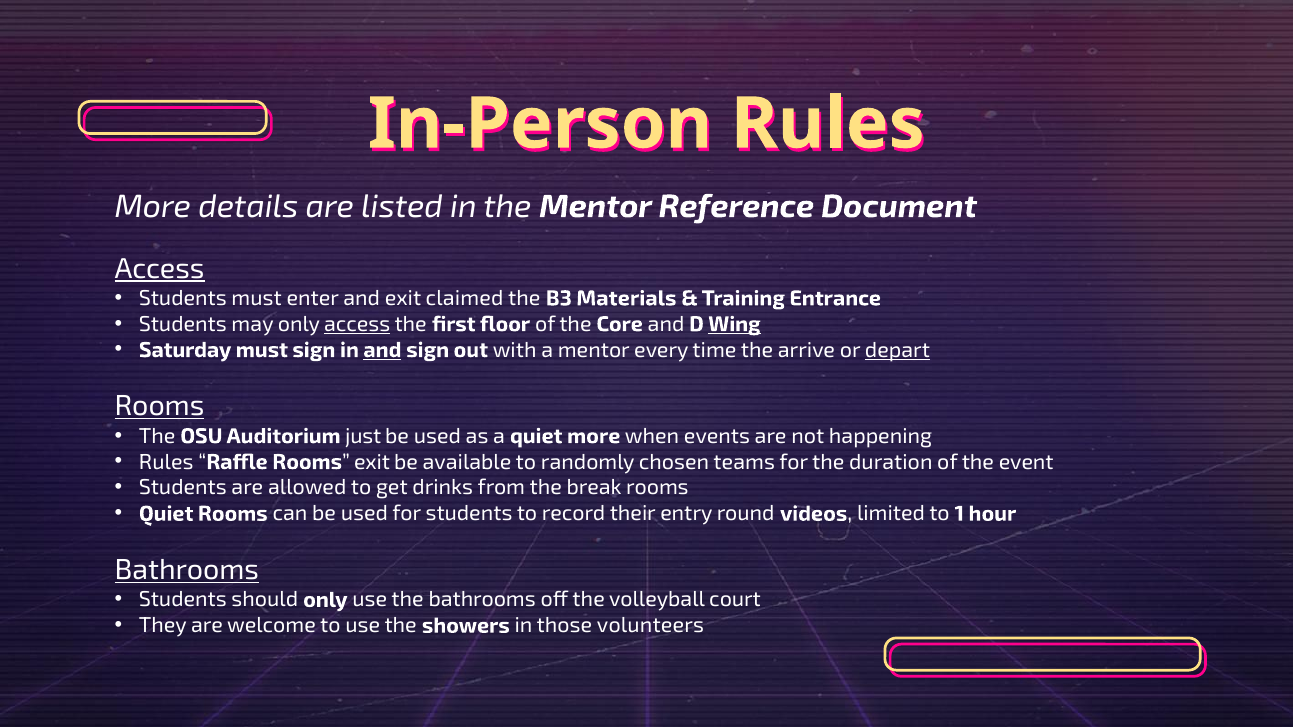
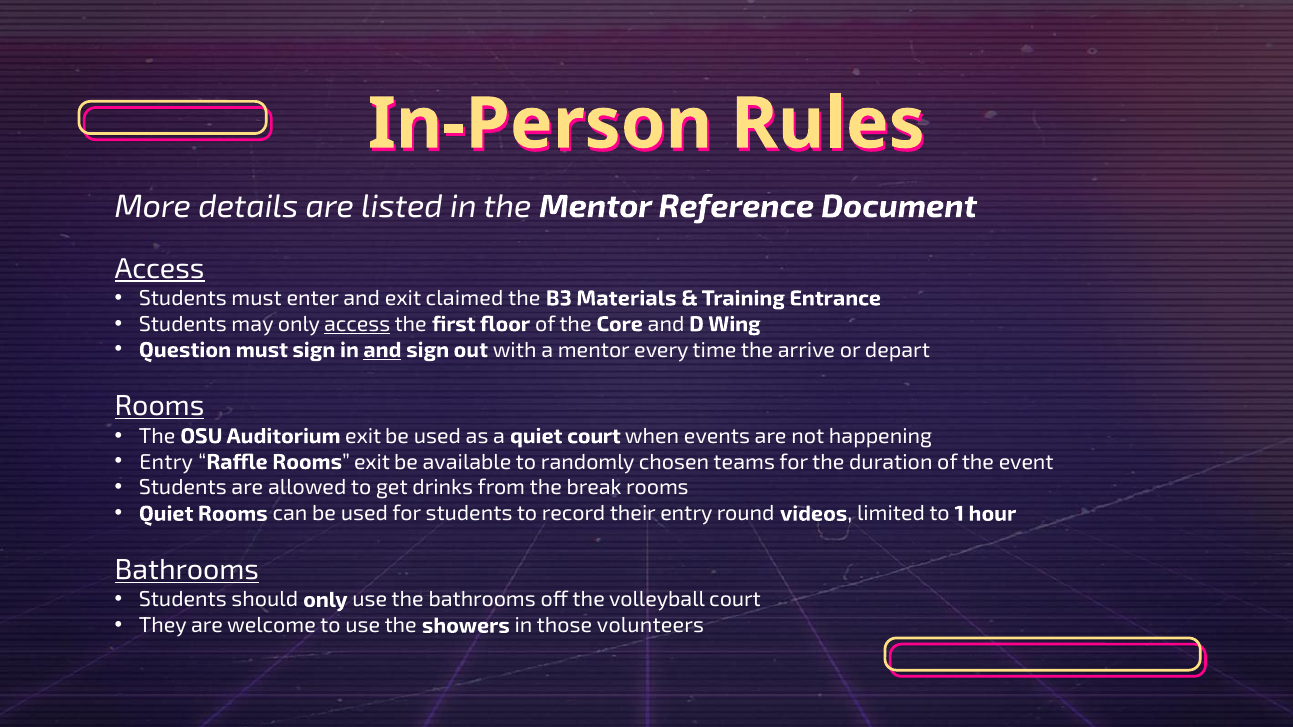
Wing underline: present -> none
Saturday: Saturday -> Question
depart underline: present -> none
Auditorium just: just -> exit
quiet more: more -> court
Rules at (166, 462): Rules -> Entry
